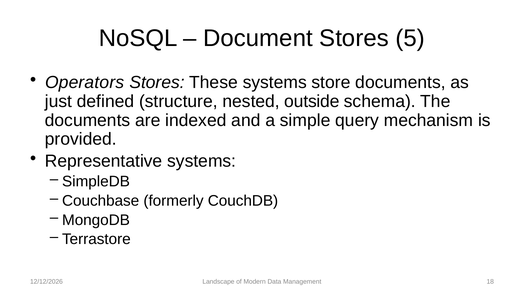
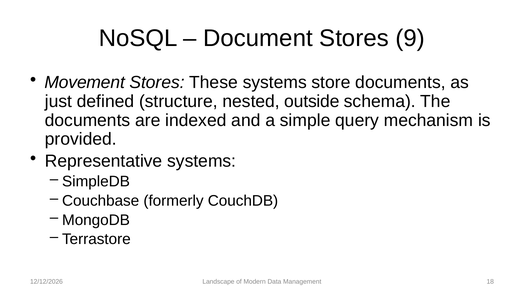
5: 5 -> 9
Operators: Operators -> Movement
